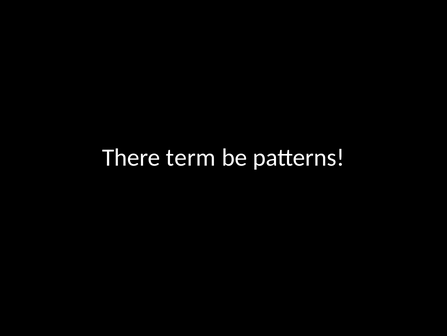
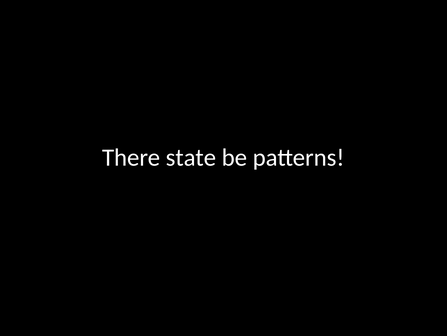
term: term -> state
